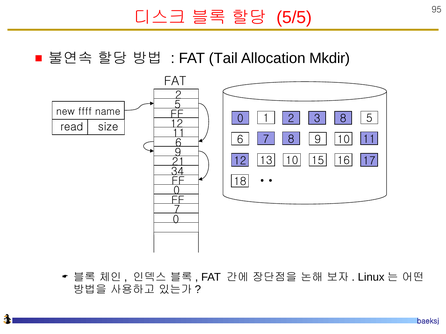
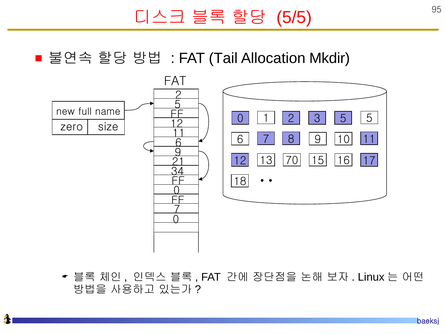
ffff: ffff -> full
3 8: 8 -> 5
read: read -> zero
13 10: 10 -> 70
